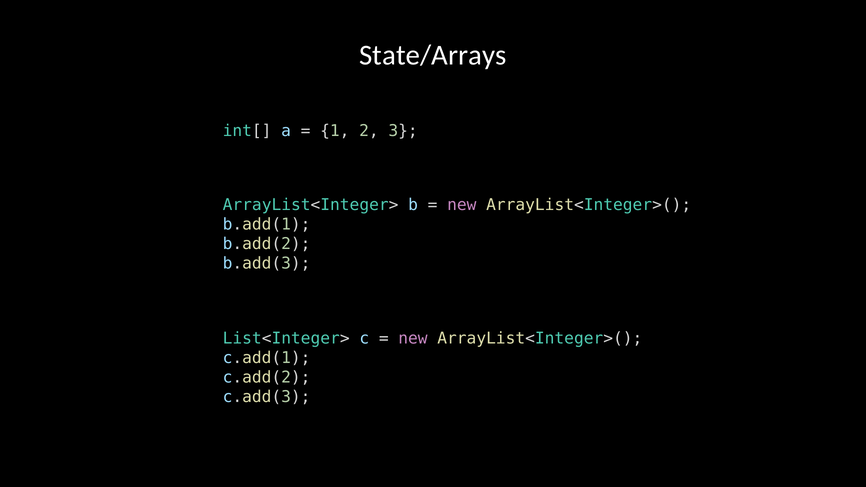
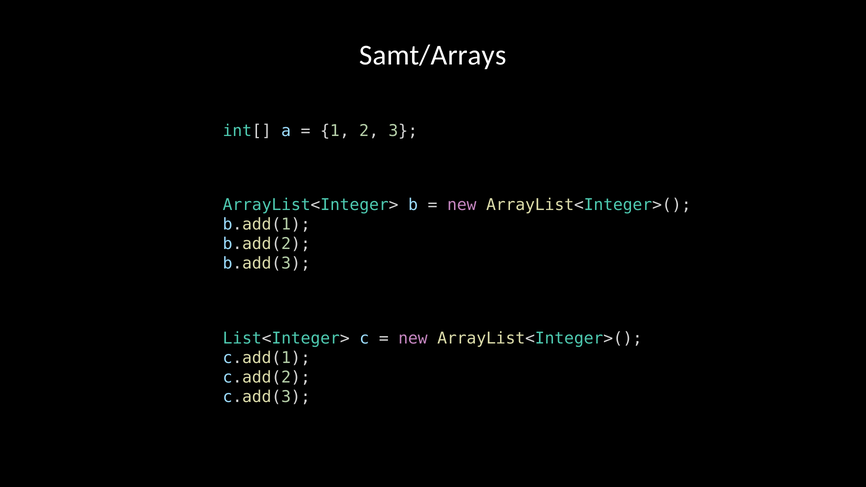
State/Arrays: State/Arrays -> Samt/Arrays
